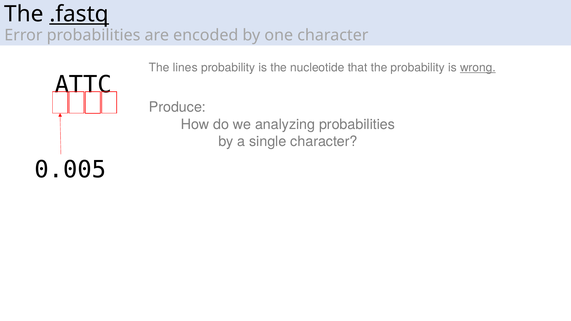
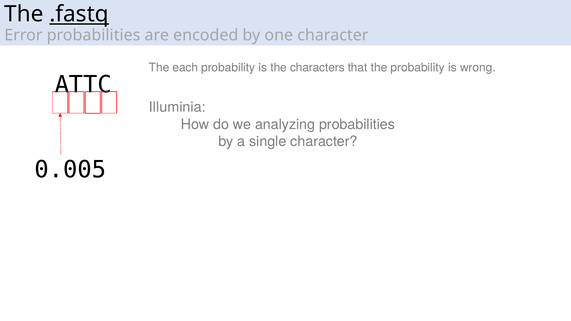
lines: lines -> each
nucleotide: nucleotide -> characters
wrong underline: present -> none
Produce: Produce -> Illuminia
